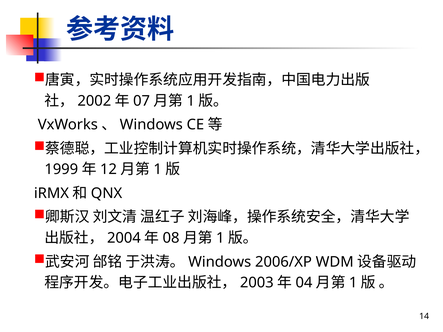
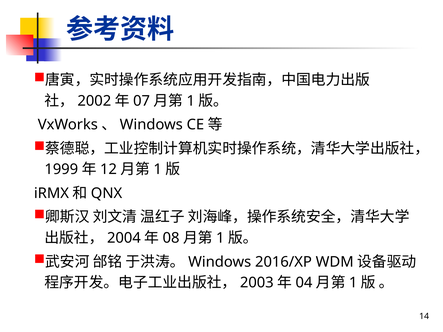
2006/XP: 2006/XP -> 2016/XP
